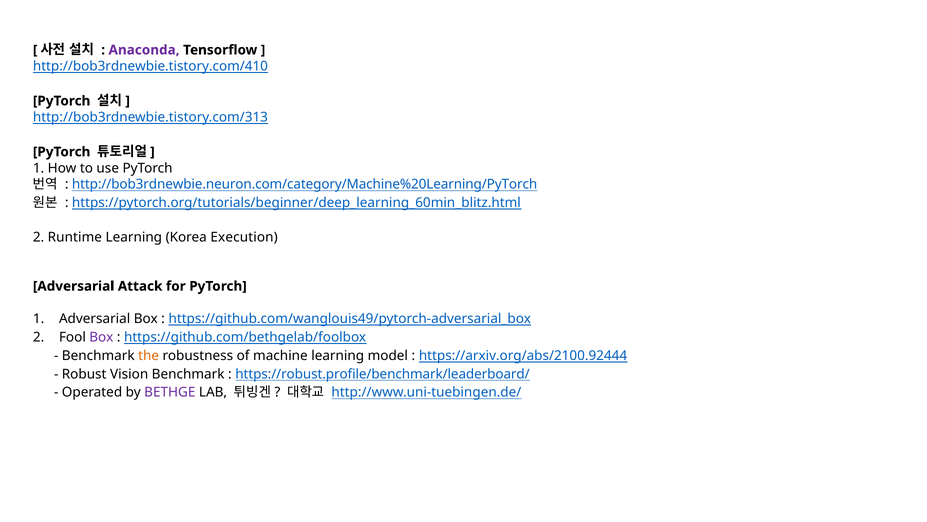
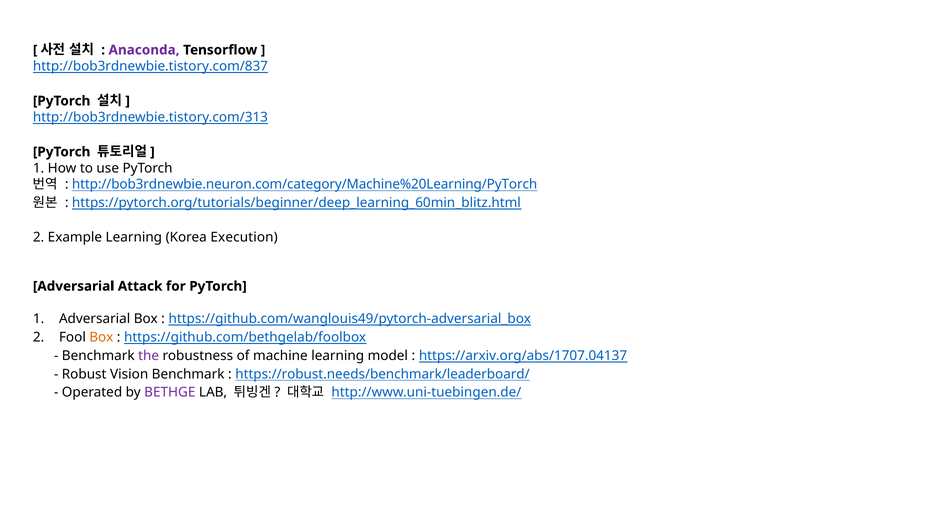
http://bob3rdnewbie.tistory.com/410: http://bob3rdnewbie.tistory.com/410 -> http://bob3rdnewbie.tistory.com/837
Runtime: Runtime -> Example
Box at (101, 337) colour: purple -> orange
the colour: orange -> purple
https://arxiv.org/abs/2100.92444: https://arxiv.org/abs/2100.92444 -> https://arxiv.org/abs/1707.04137
https://robust.profile/benchmark/leaderboard/: https://robust.profile/benchmark/leaderboard/ -> https://robust.needs/benchmark/leaderboard/
